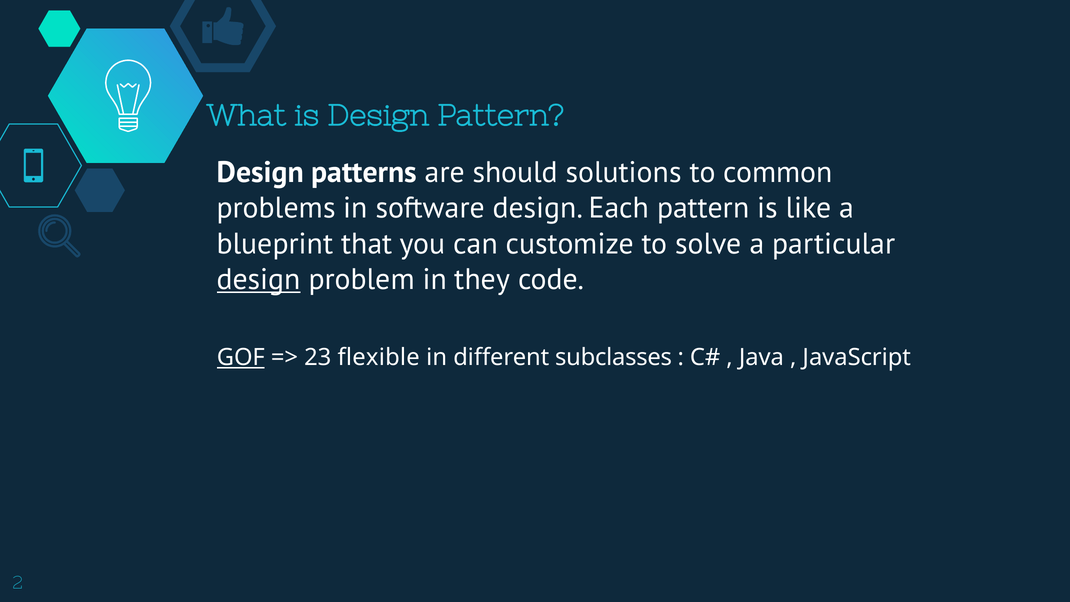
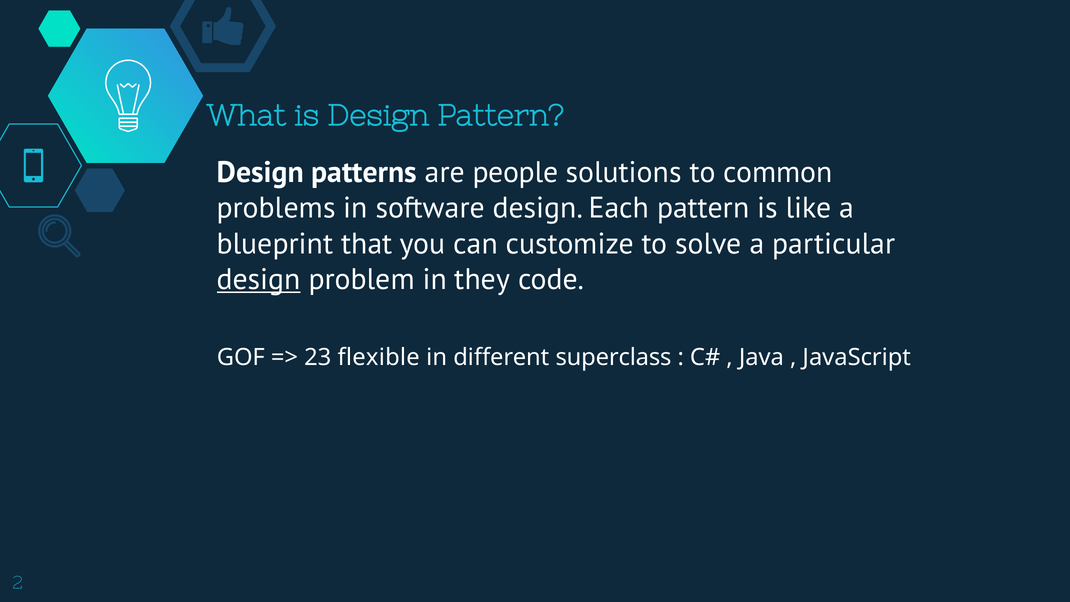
should: should -> people
GOF underline: present -> none
subclasses: subclasses -> superclass
